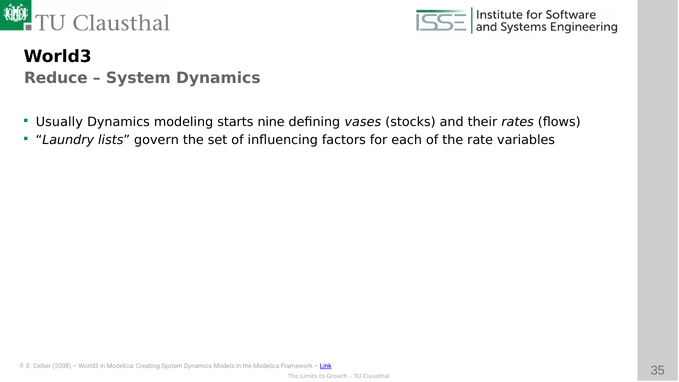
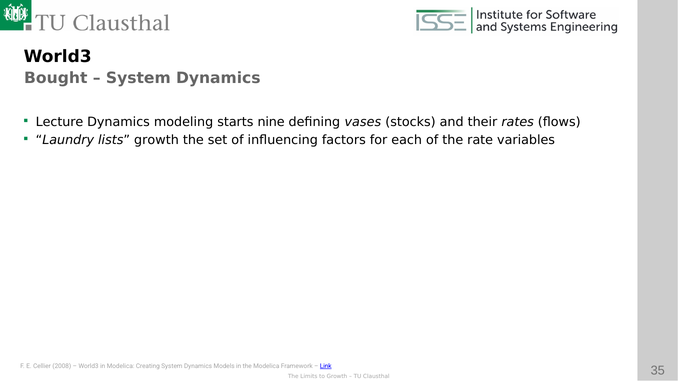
Reduce: Reduce -> Bought
Usually: Usually -> Lecture
lists govern: govern -> growth
